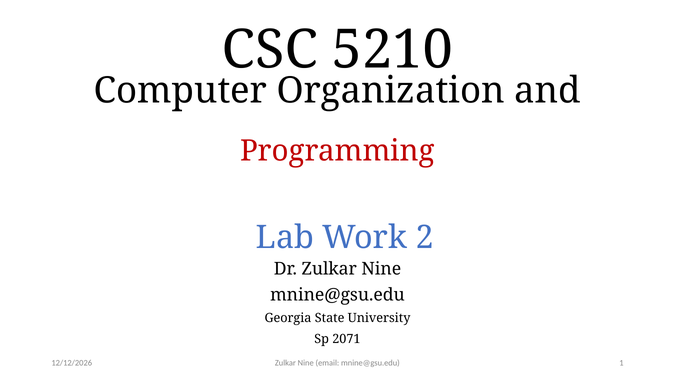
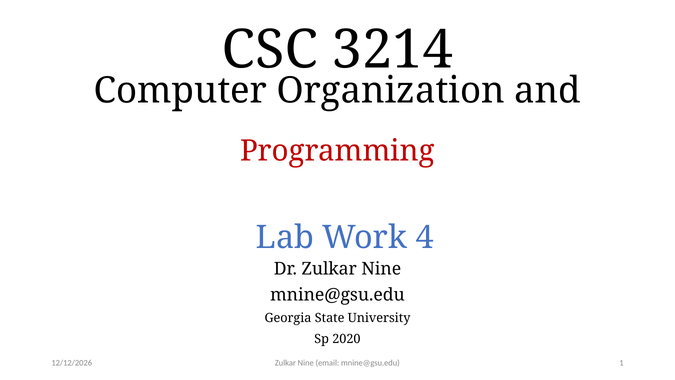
5210: 5210 -> 3214
2: 2 -> 4
2071: 2071 -> 2020
